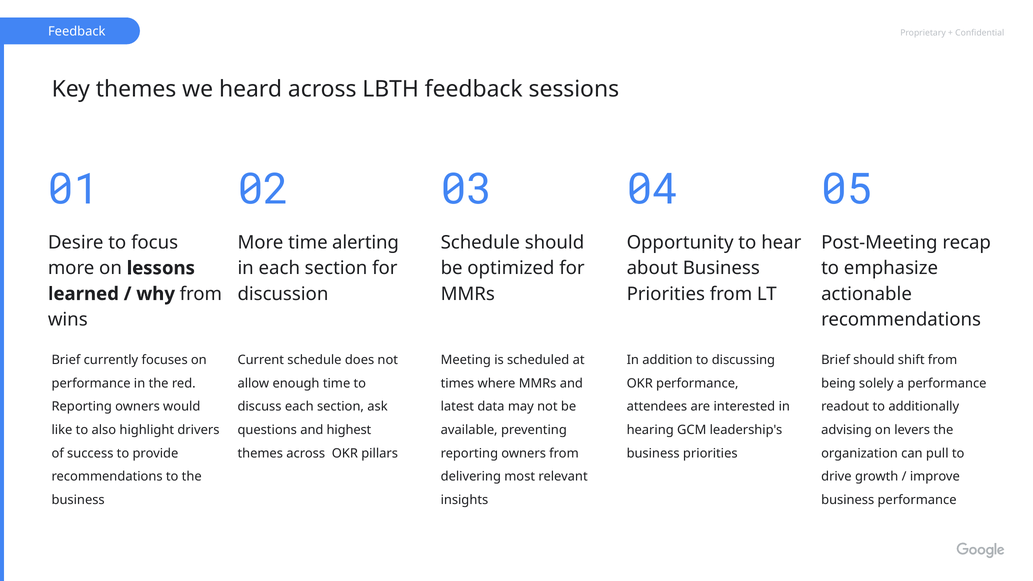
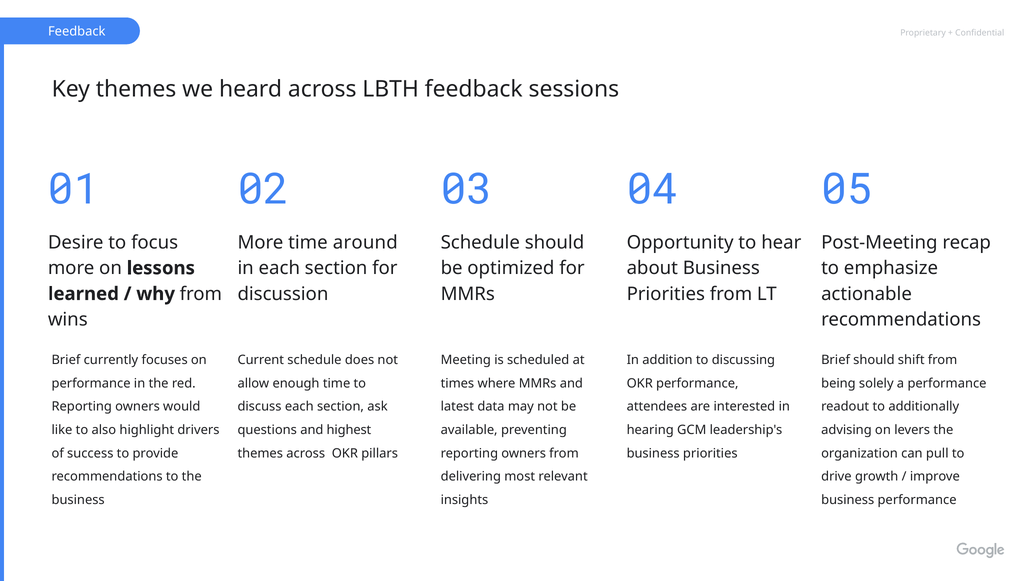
alerting: alerting -> around
